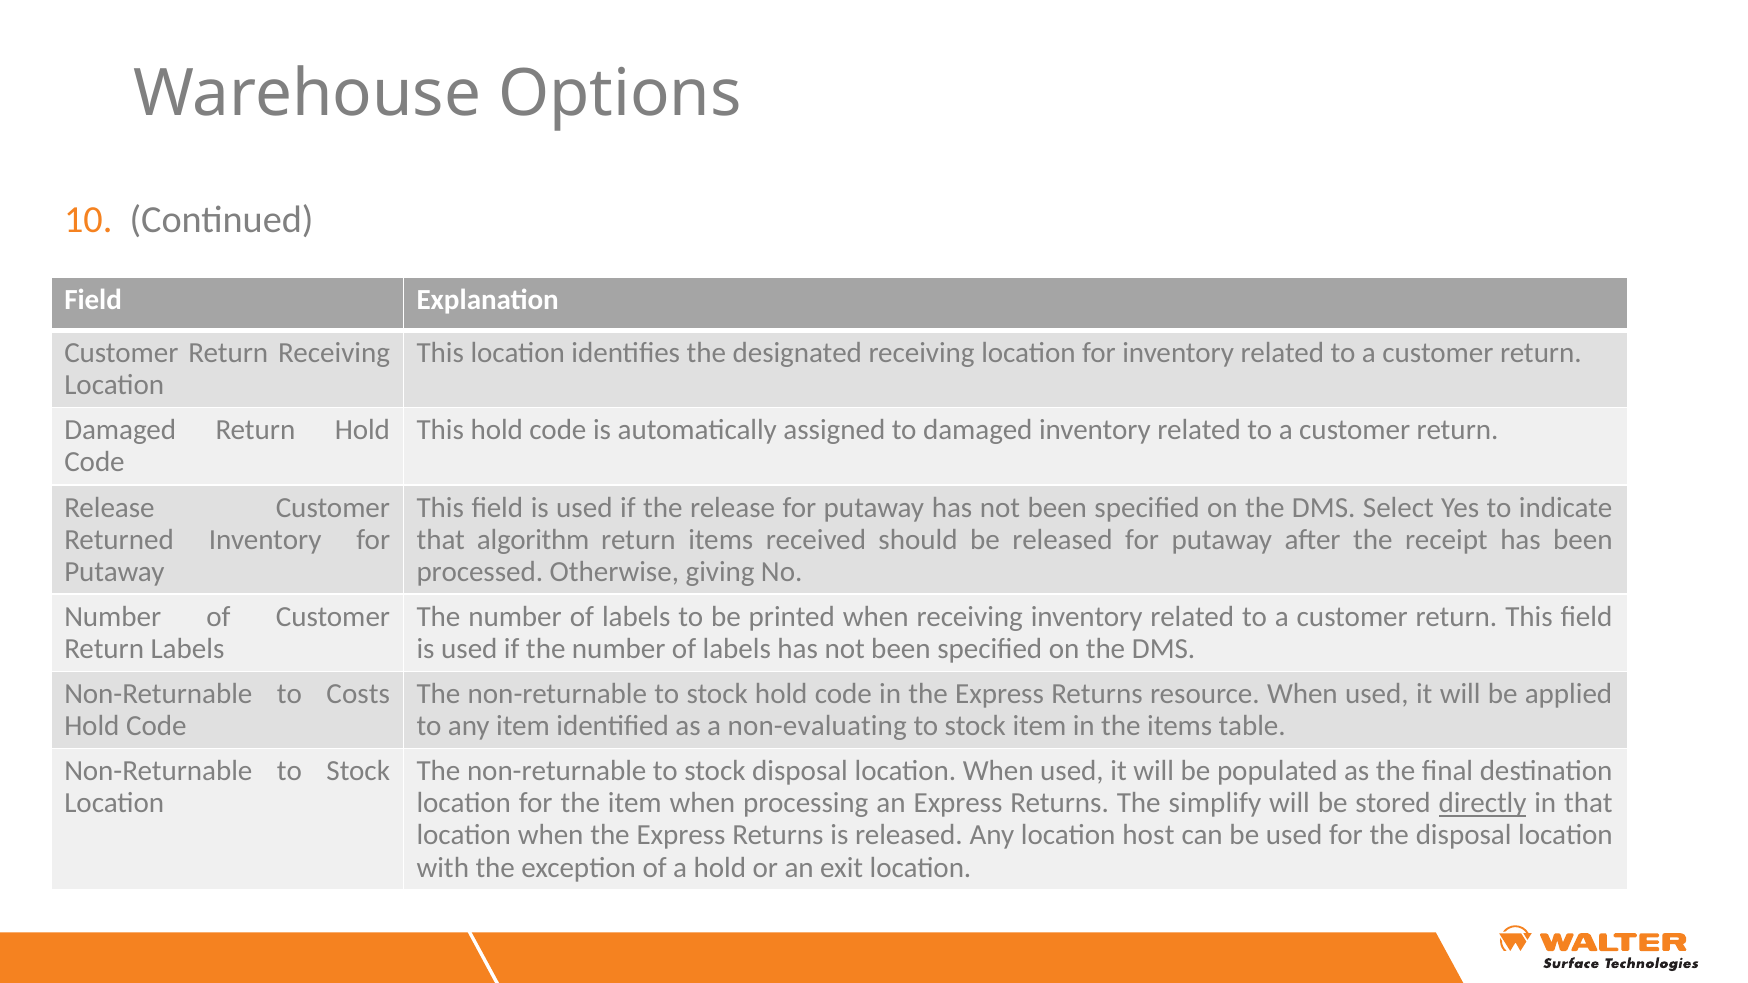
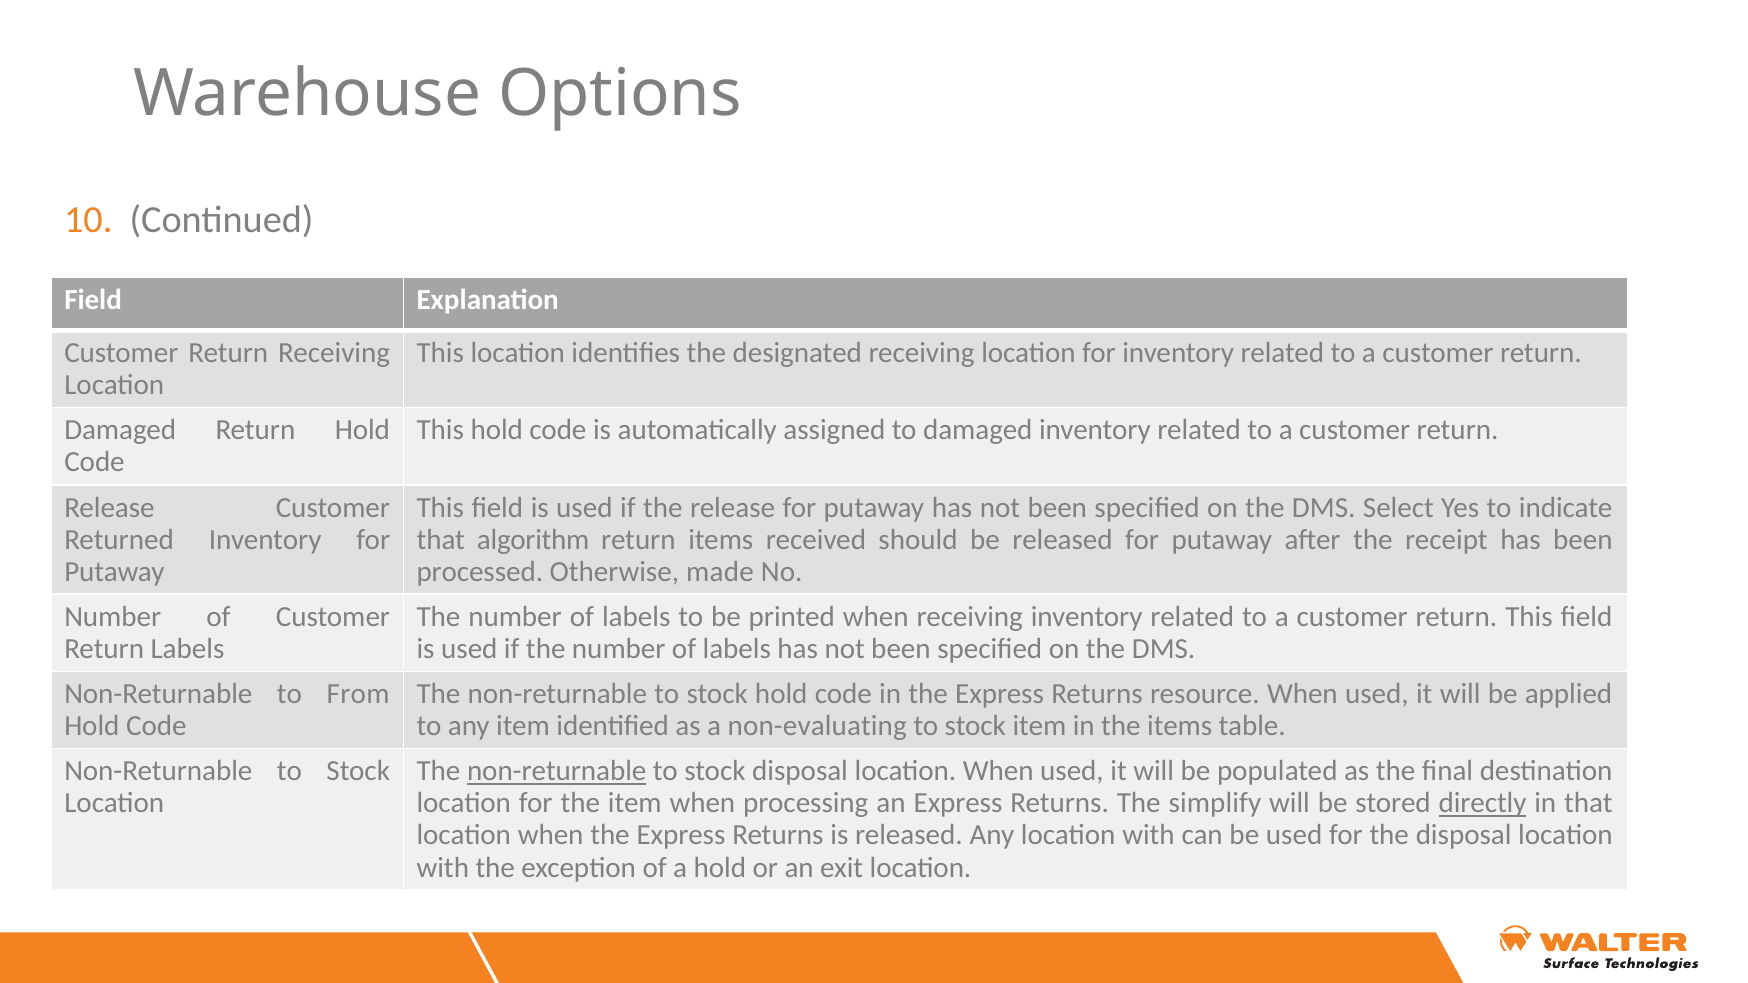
giving: giving -> made
Costs: Costs -> From
non-returnable at (557, 771) underline: none -> present
Any location host: host -> with
